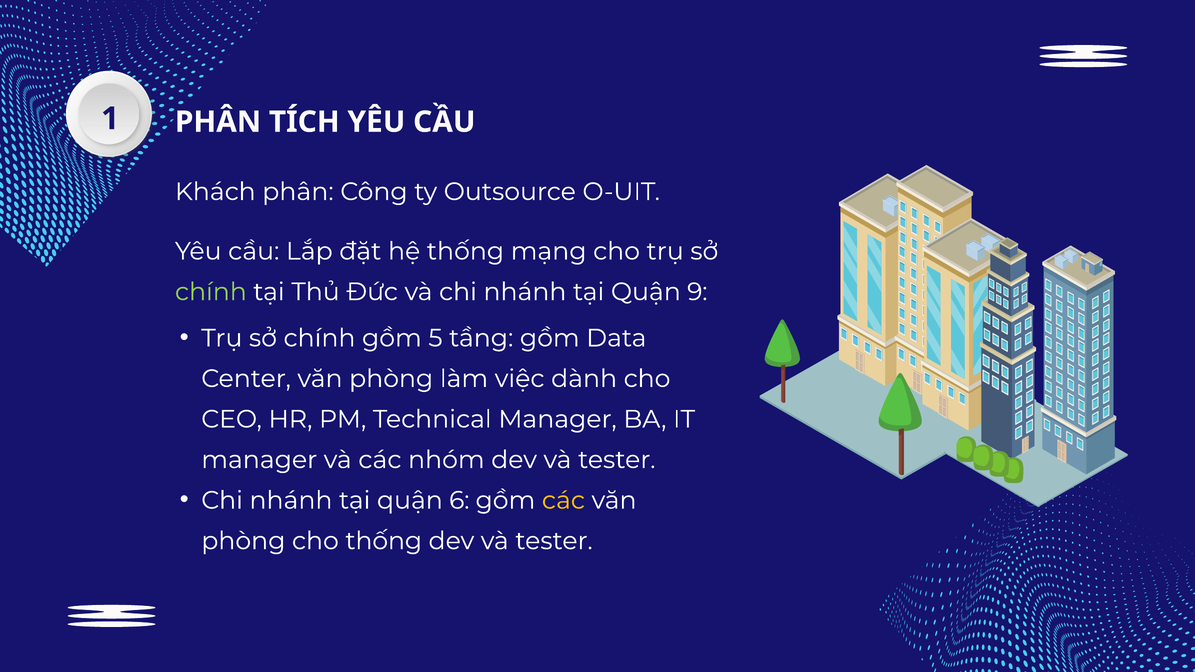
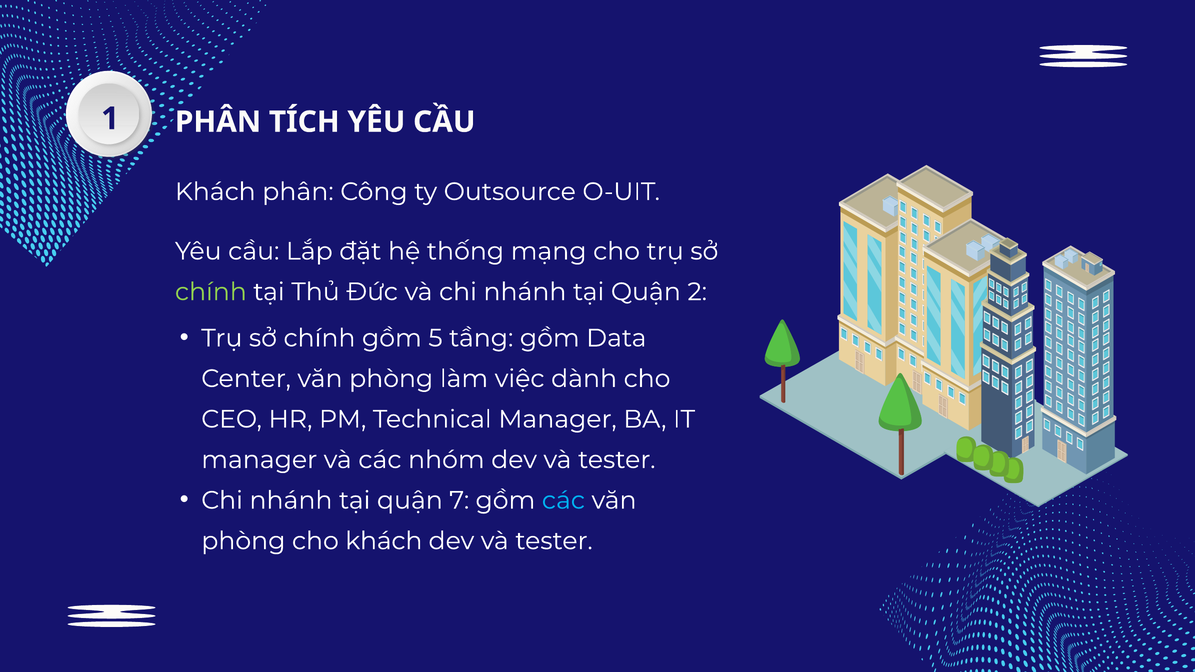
9: 9 -> 2
6: 6 -> 7
các at (563, 500) colour: yellow -> light blue
cho thống: thống -> khách
